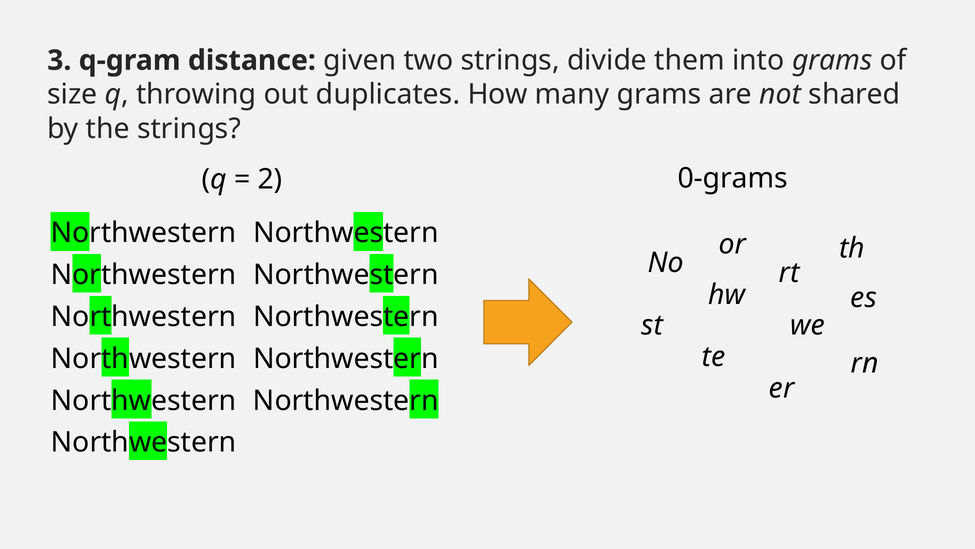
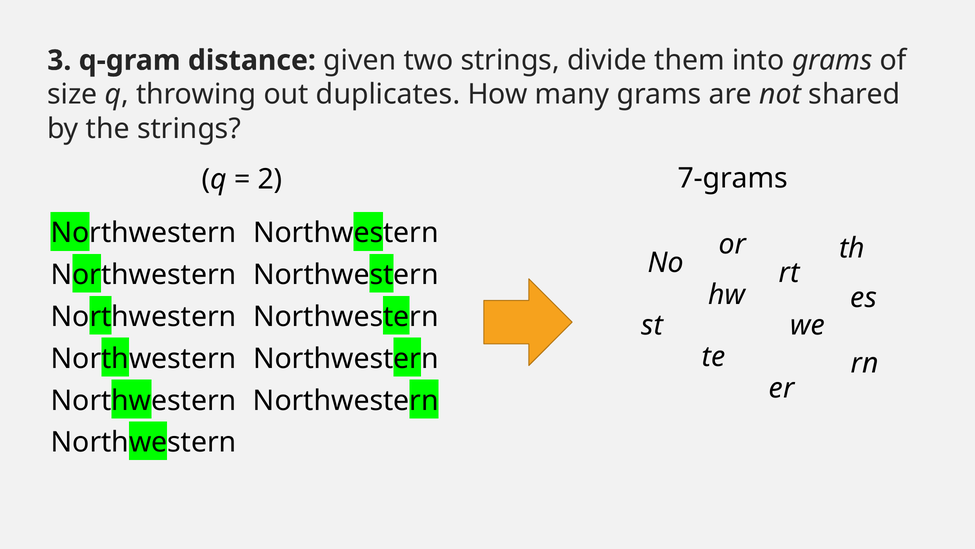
0-grams: 0-grams -> 7-grams
